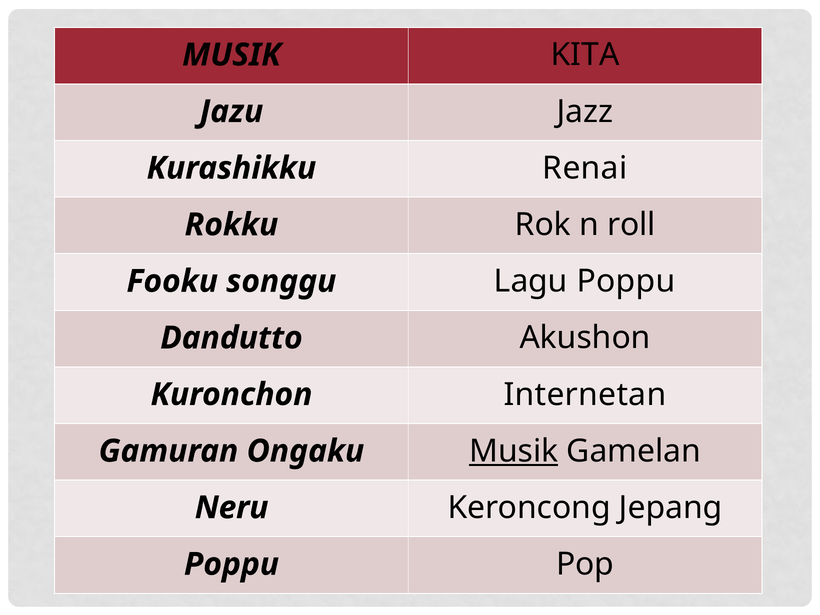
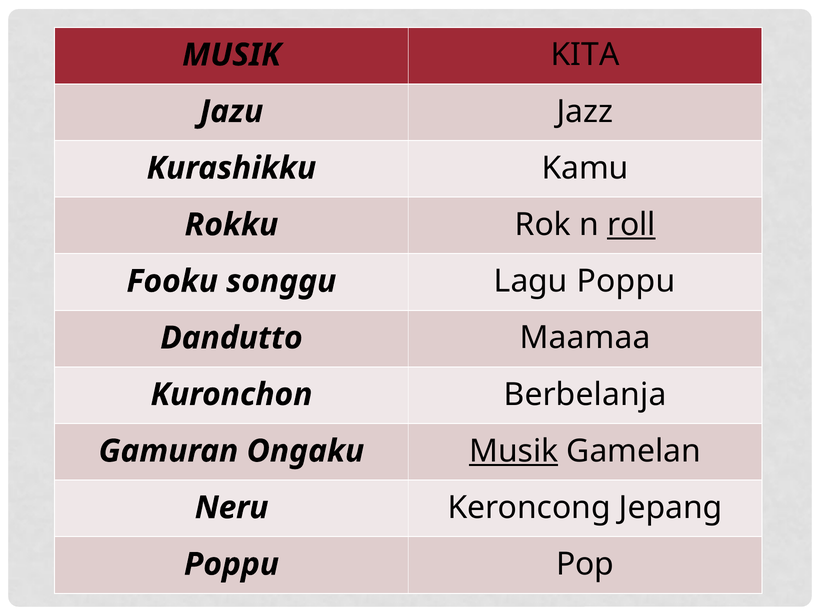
Renai: Renai -> Kamu
roll underline: none -> present
Akushon: Akushon -> Maamaa
Internetan: Internetan -> Berbelanja
